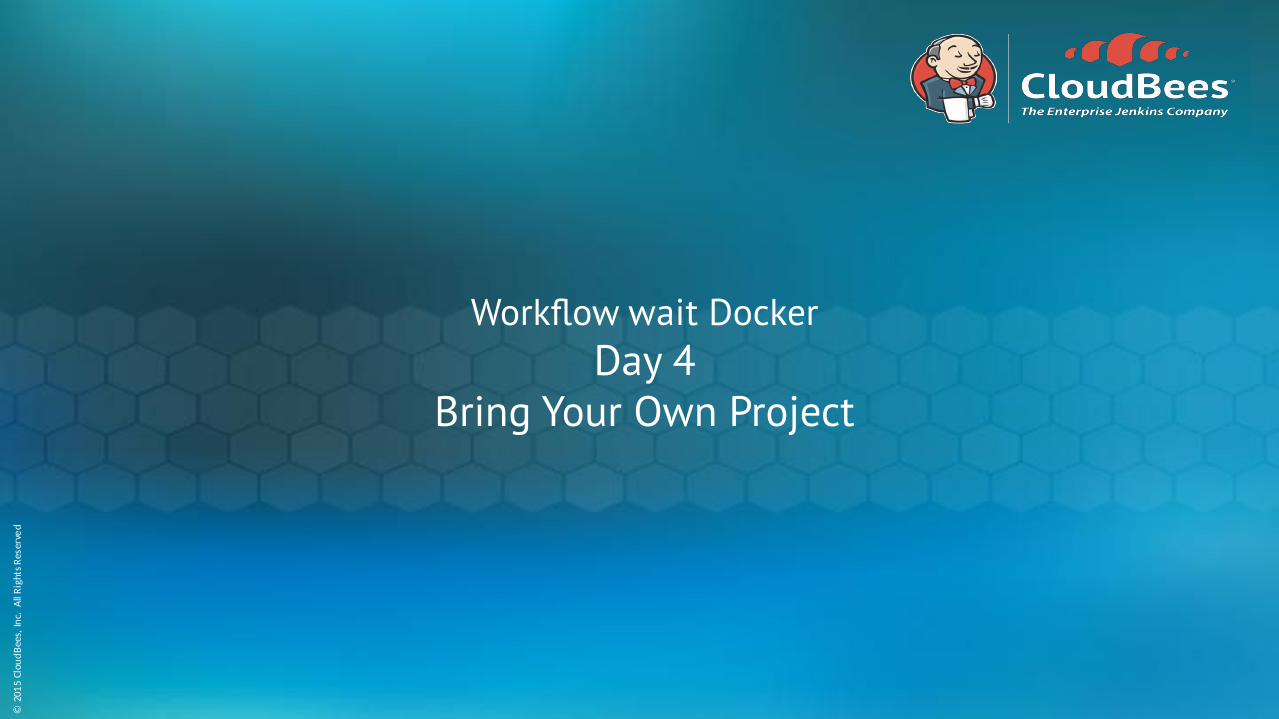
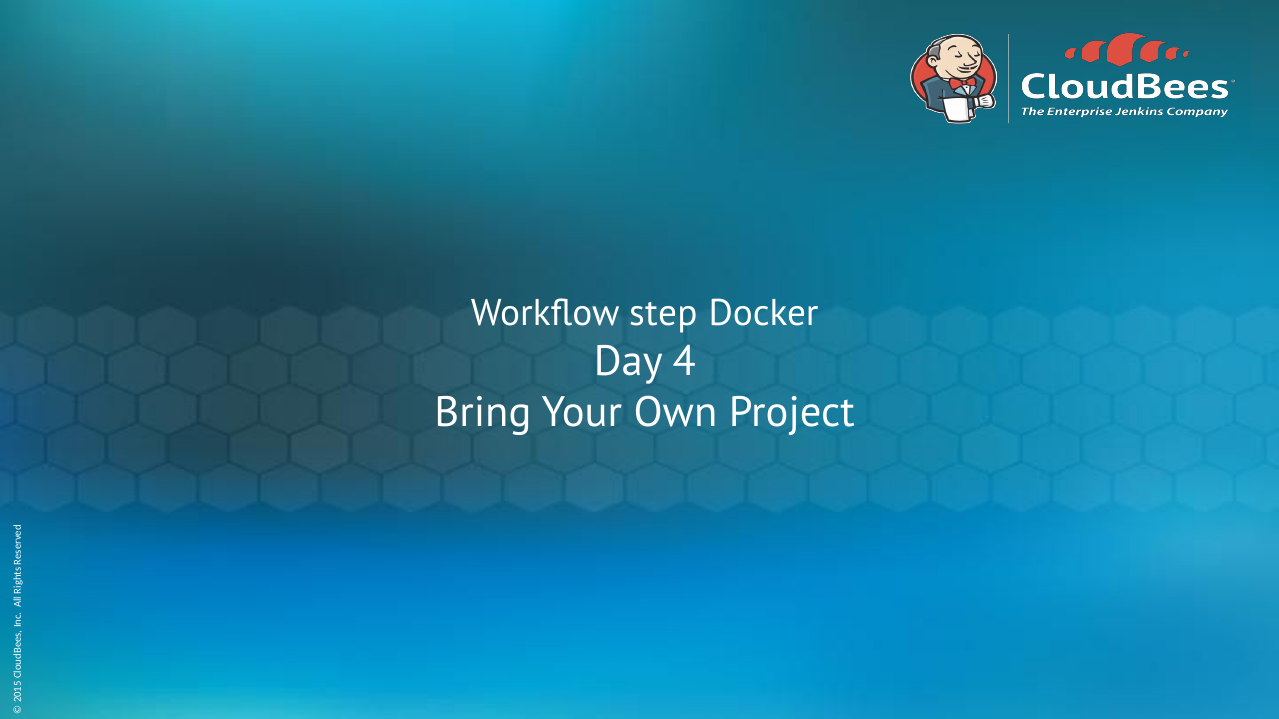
wait: wait -> step
